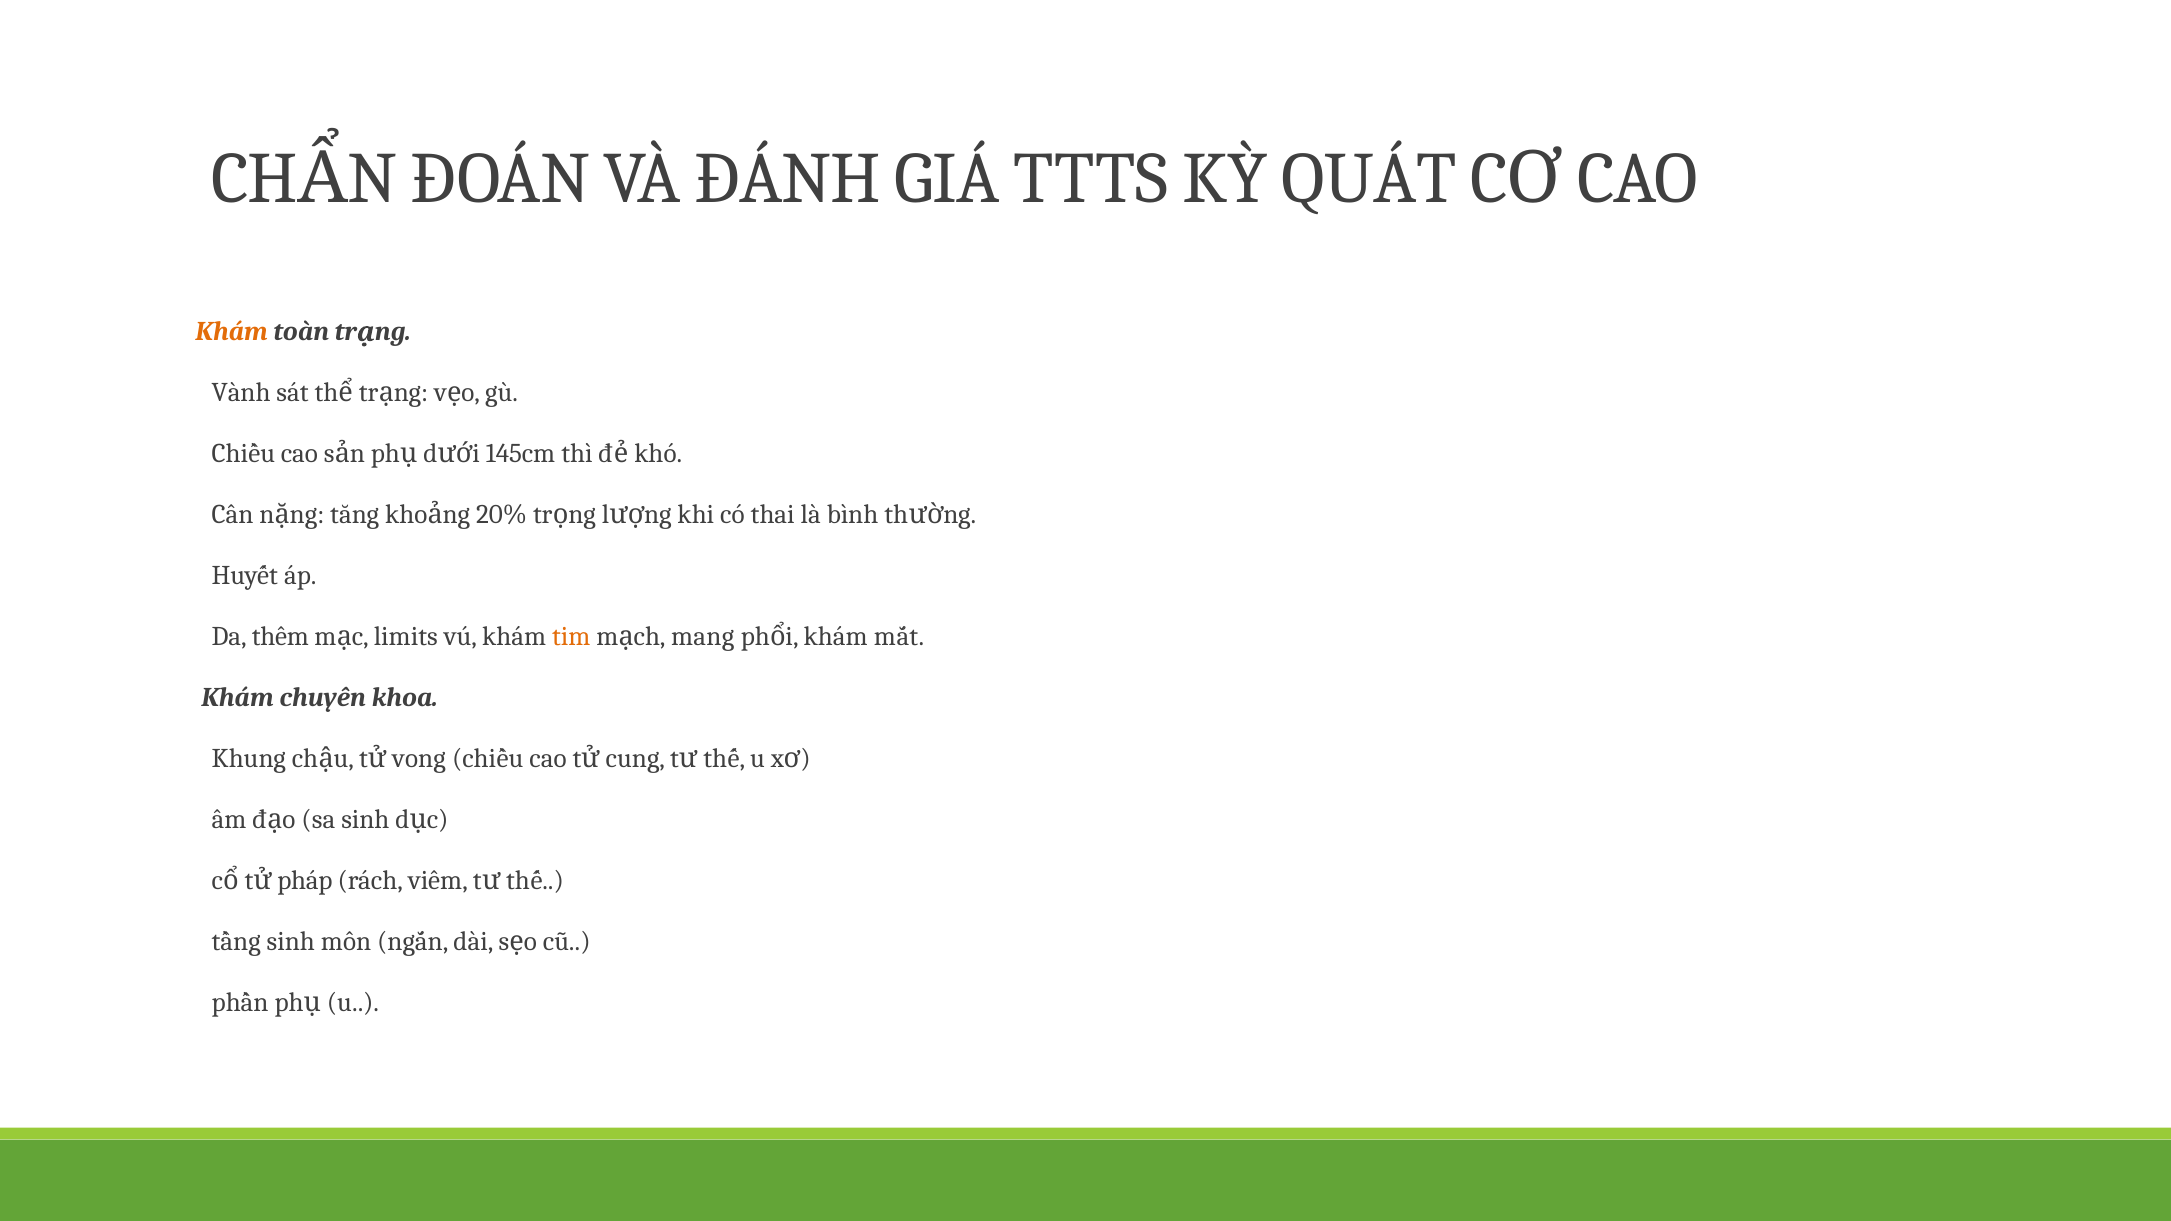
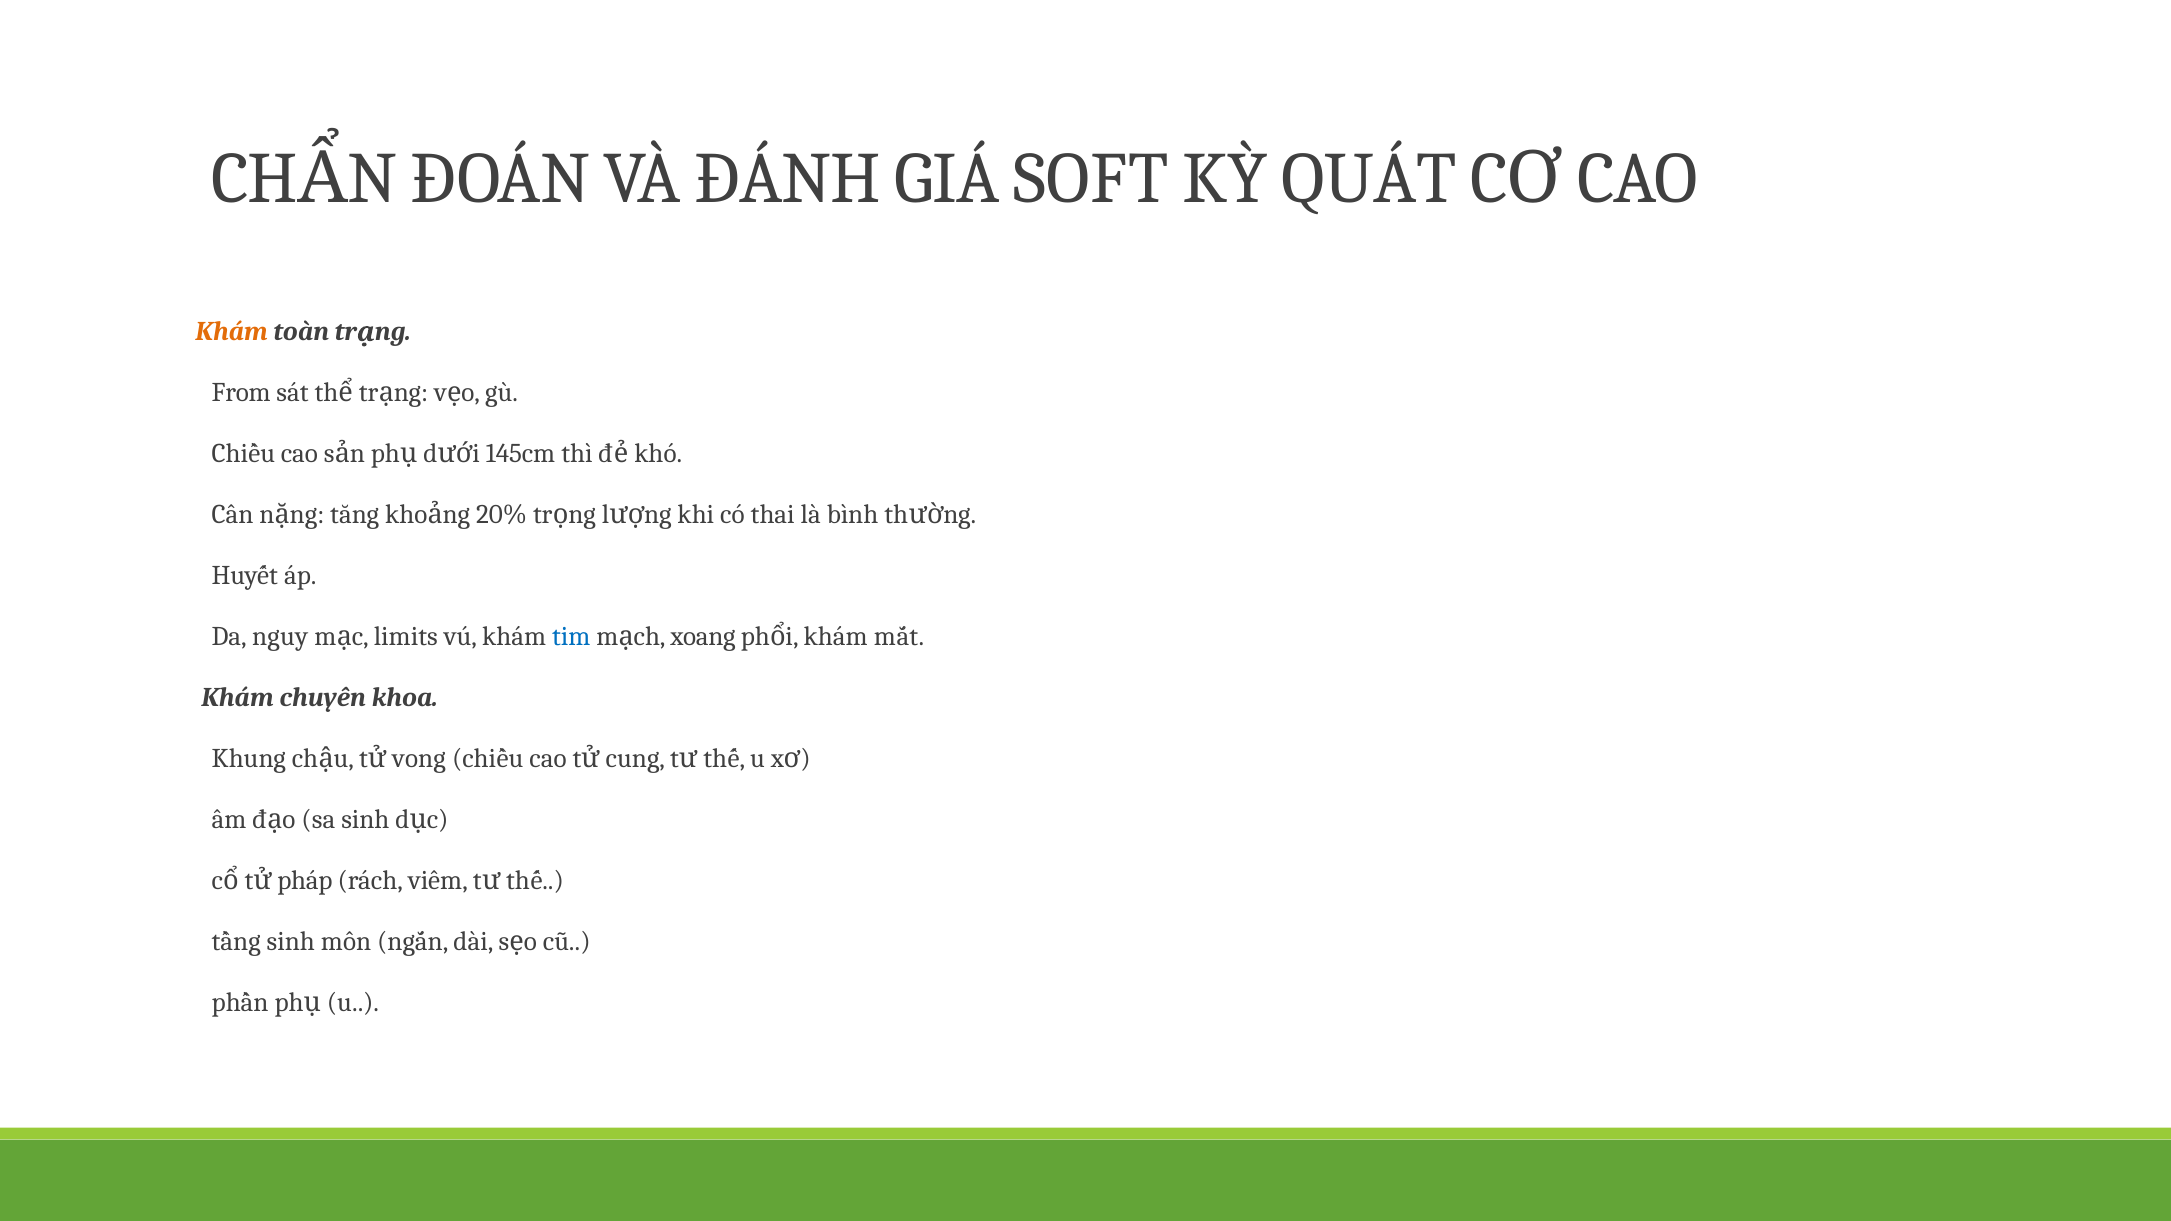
TTTS: TTTS -> SOFT
Vành: Vành -> From
thêm: thêm -> nguy
tim colour: orange -> blue
mang: mang -> xoang
